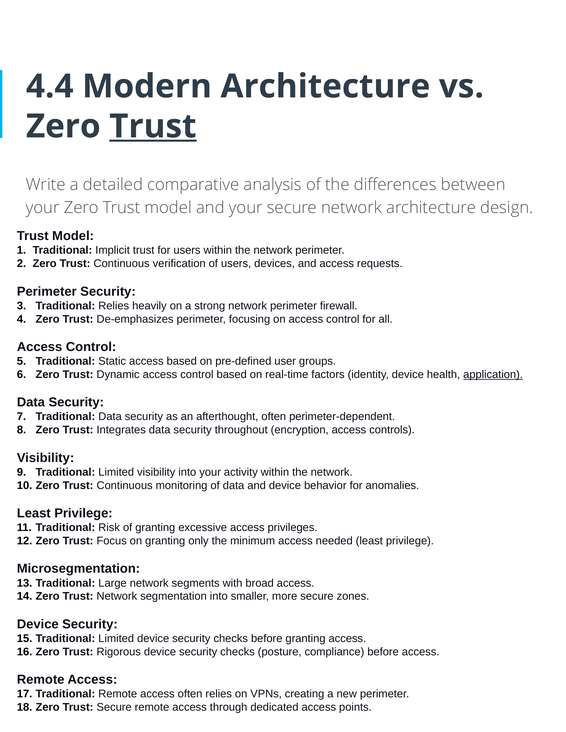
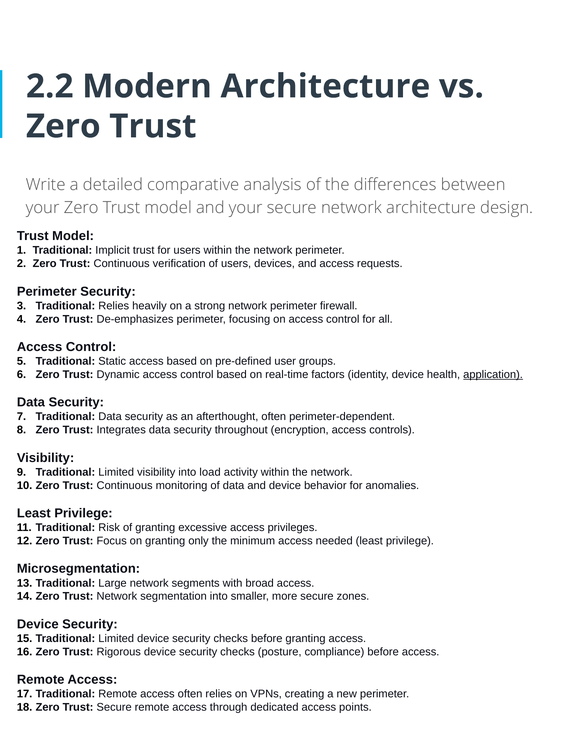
4.4: 4.4 -> 2.2
Trust at (153, 126) underline: present -> none
into your: your -> load
